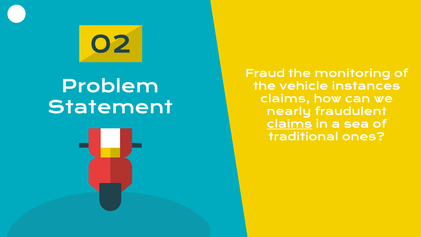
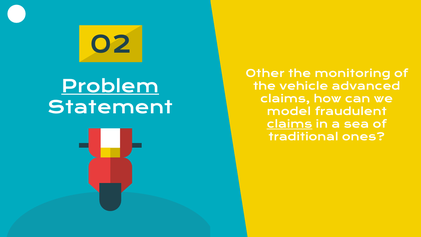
Fraud: Fraud -> Other
Problem underline: none -> present
instances: instances -> advanced
nearly: nearly -> model
